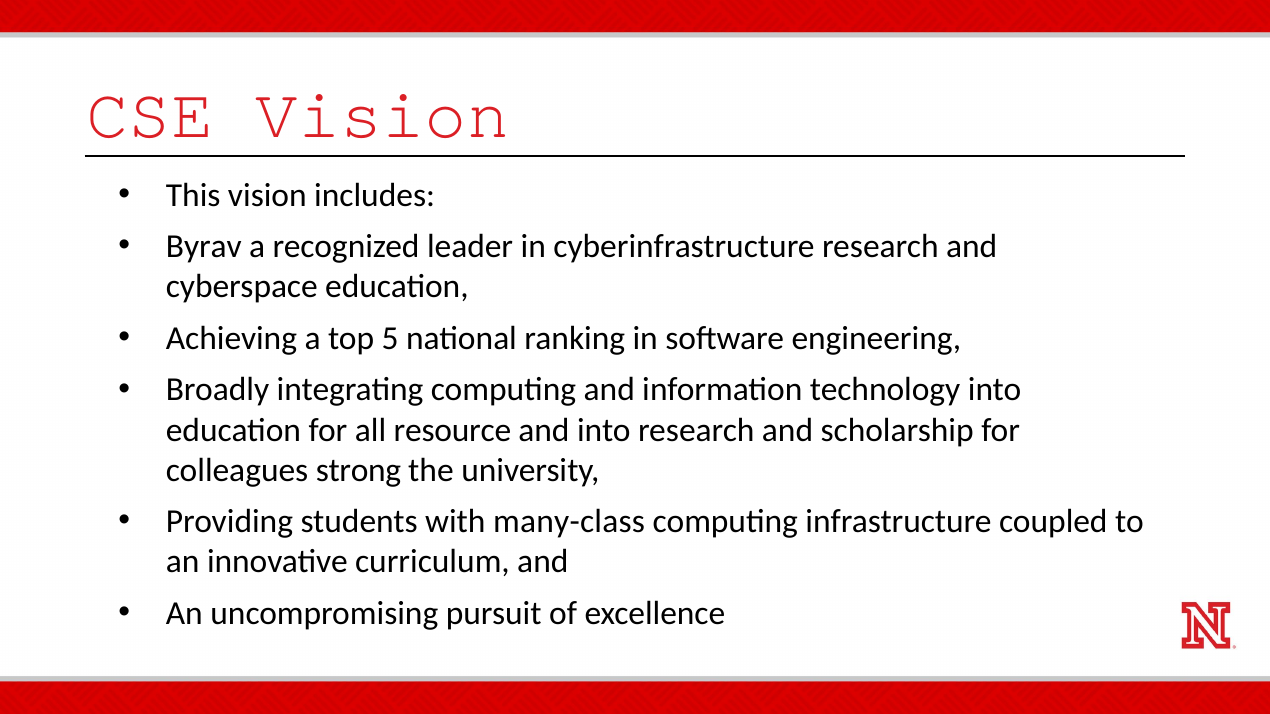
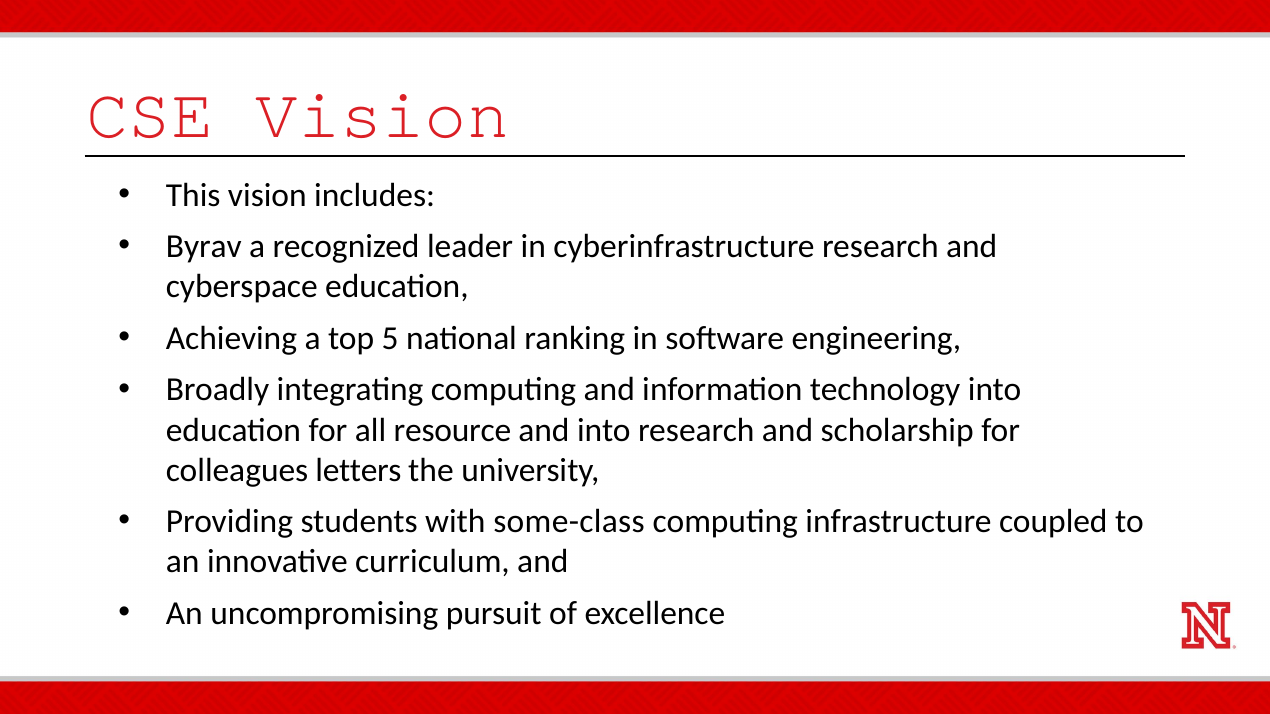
strong: strong -> letters
many-class: many-class -> some-class
